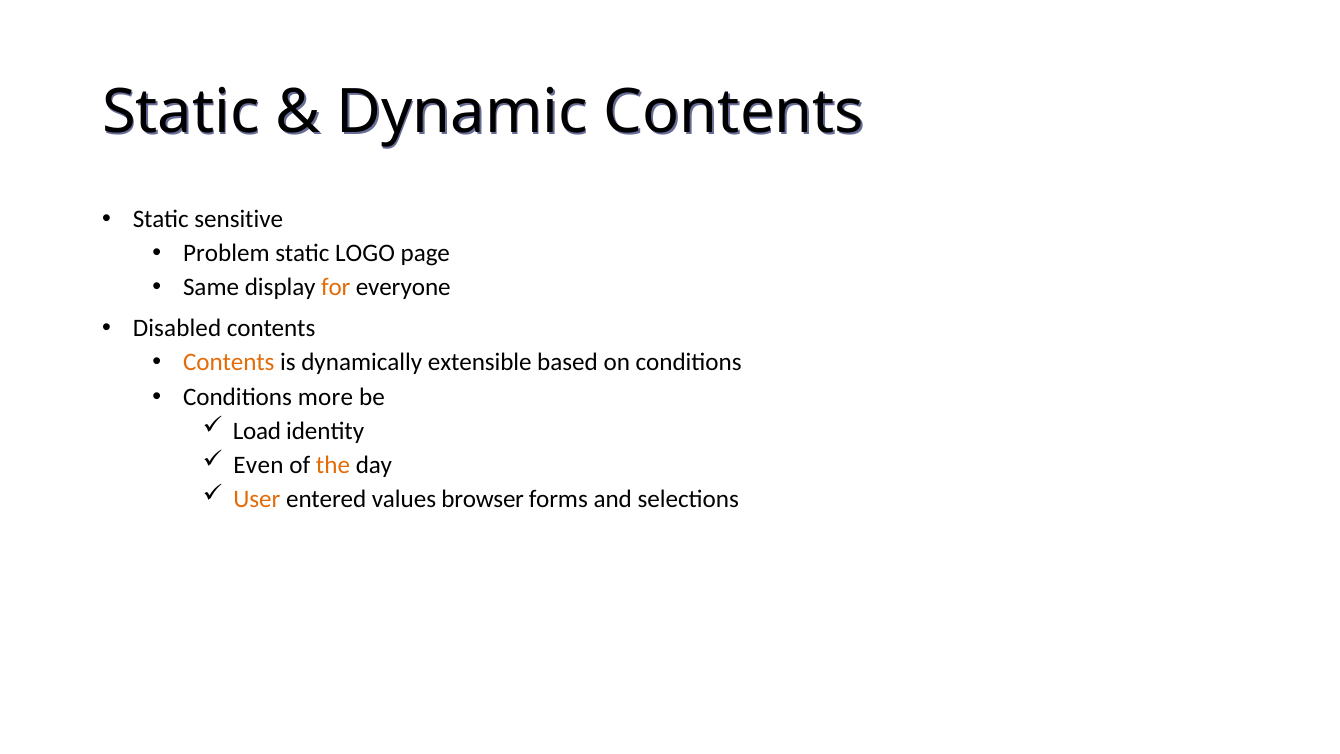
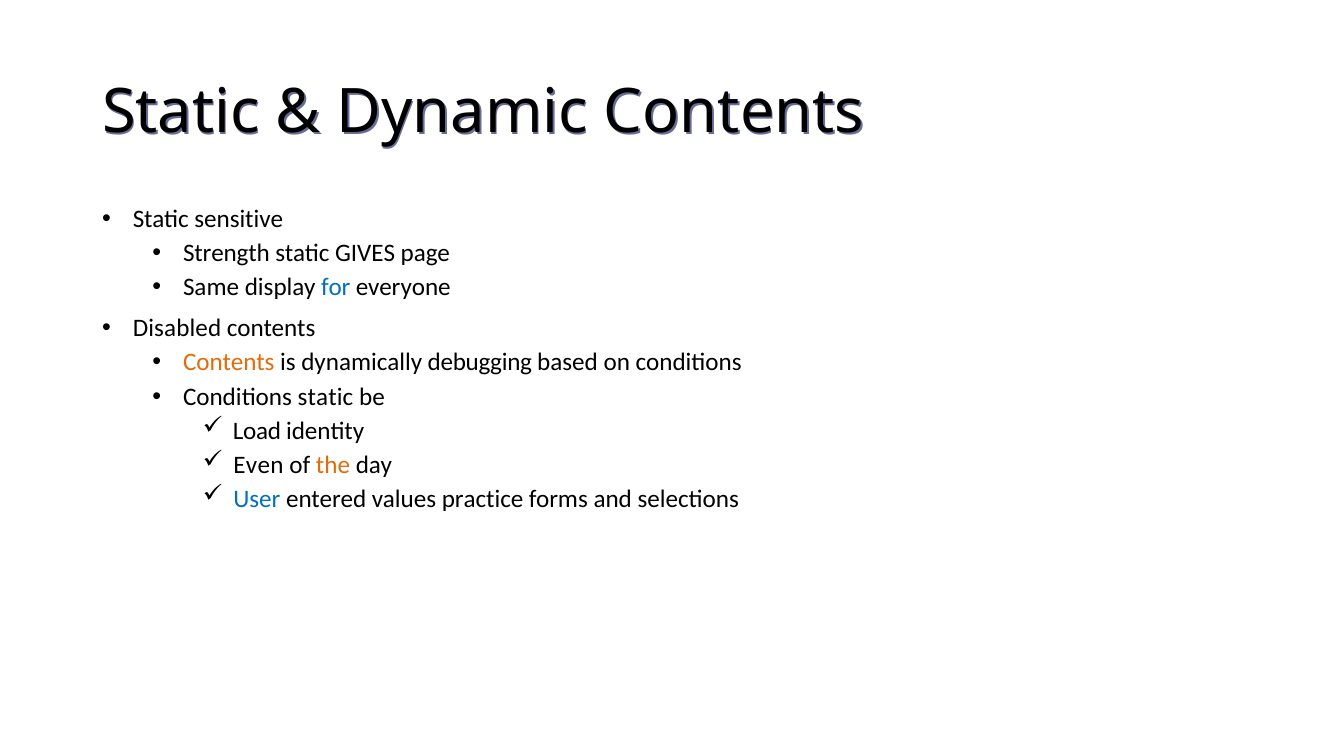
Problem: Problem -> Strength
LOGO: LOGO -> GIVES
for colour: orange -> blue
extensible: extensible -> debugging
Conditions more: more -> static
User colour: orange -> blue
browser: browser -> practice
